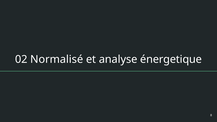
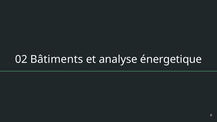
Normalisé: Normalisé -> Bâtiments
